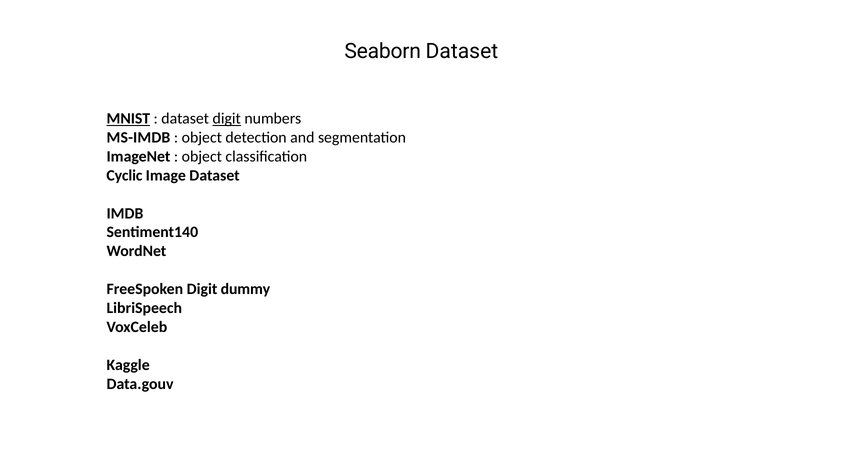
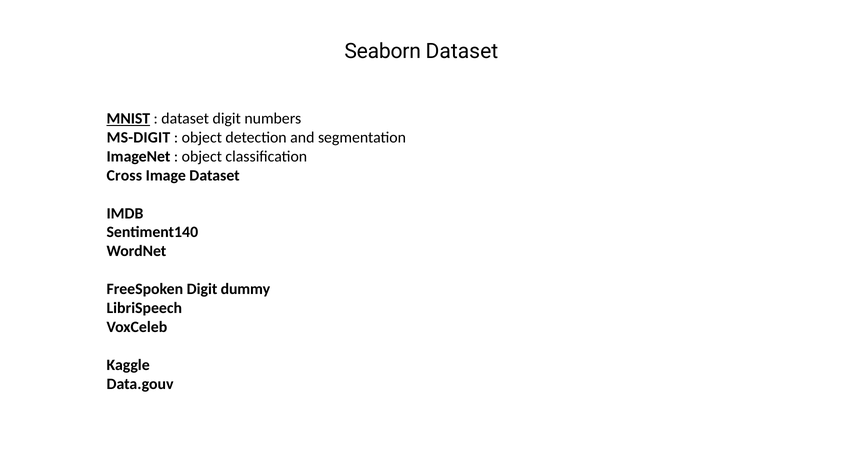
digit at (227, 119) underline: present -> none
MS-IMDB: MS-IMDB -> MS-DIGIT
Cyclic: Cyclic -> Cross
